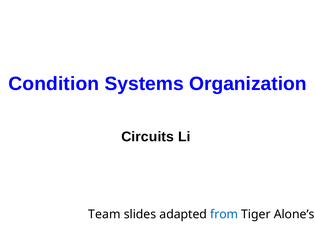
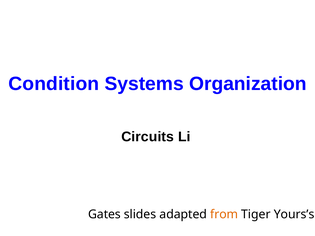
Team: Team -> Gates
from colour: blue -> orange
Alone’s: Alone’s -> Yours’s
